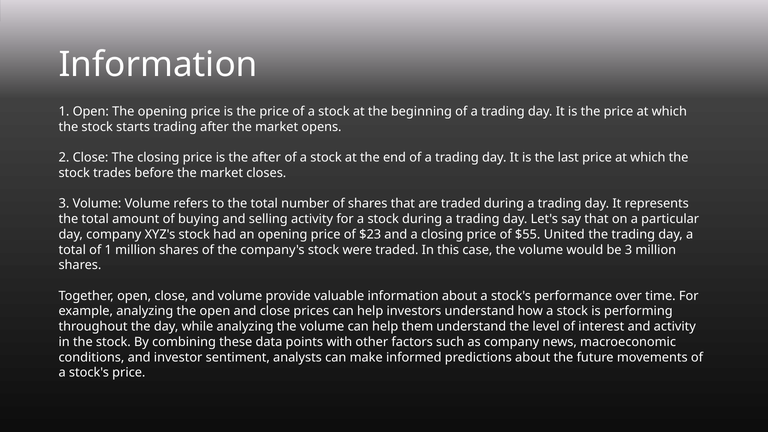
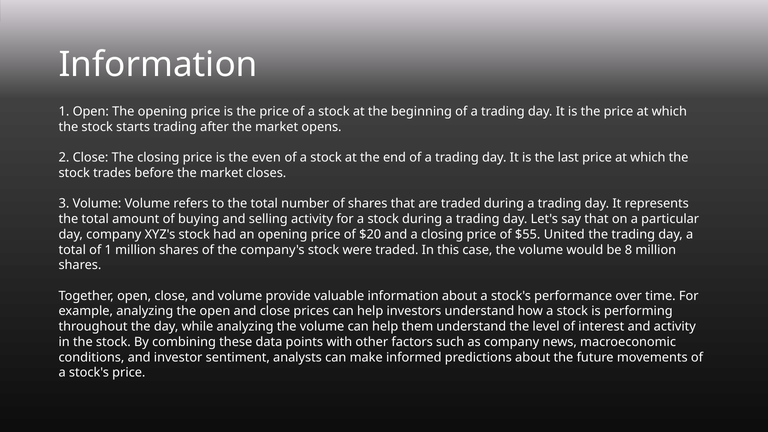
the after: after -> even
$23: $23 -> $20
be 3: 3 -> 8
